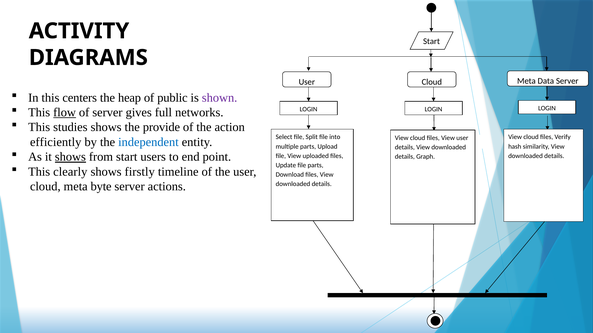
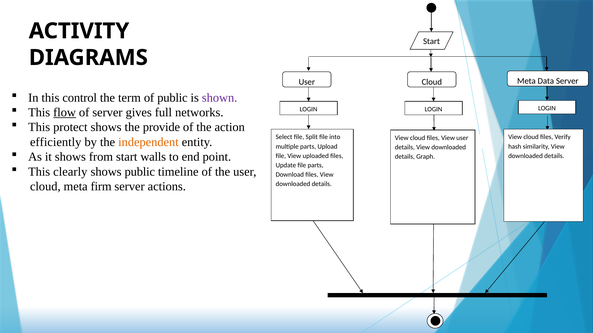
centers: centers -> control
heap: heap -> term
studies: studies -> protect
independent colour: blue -> orange
shows at (70, 157) underline: present -> none
users: users -> walls
shows firstly: firstly -> public
byte: byte -> firm
